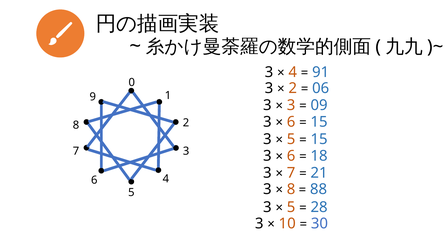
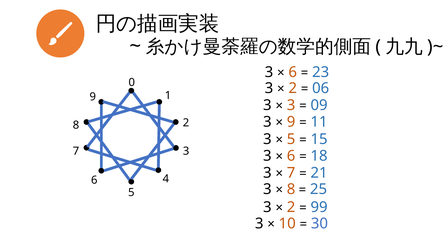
4 at (293, 72): 4 -> 6
91: 91 -> 23
6 at (291, 122): 6 -> 9
15 at (319, 122): 15 -> 11
88: 88 -> 25
5 at (291, 207): 5 -> 2
28: 28 -> 99
